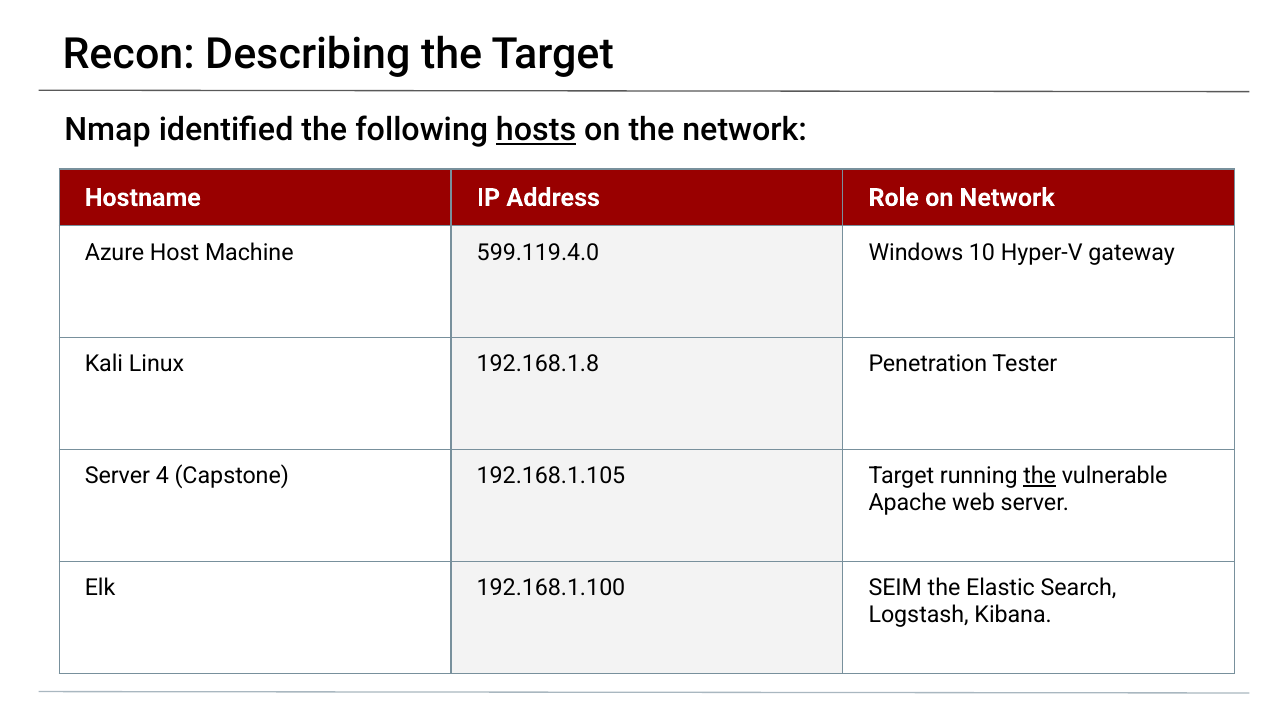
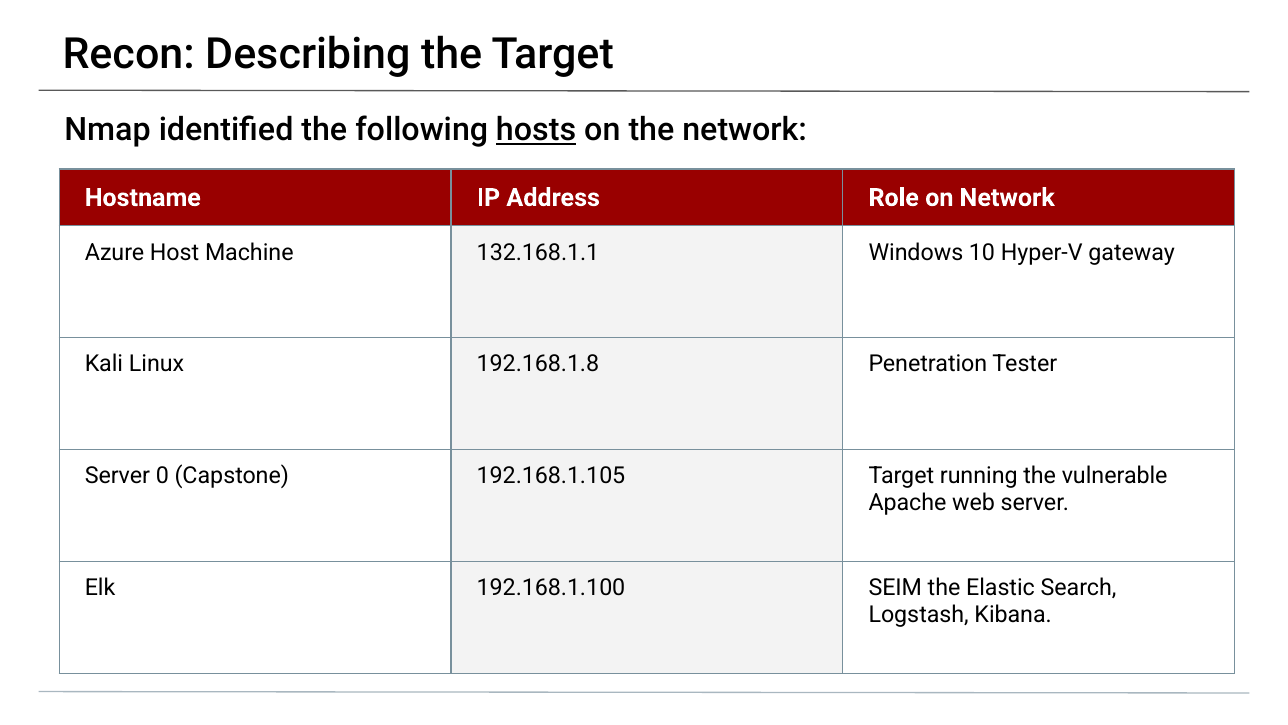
599.119.4.0: 599.119.4.0 -> 132.168.1.1
4: 4 -> 0
the at (1040, 476) underline: present -> none
